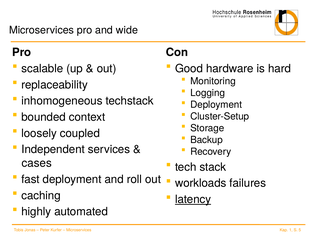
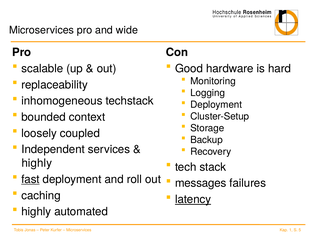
cases at (37, 163): cases -> highly
fast underline: none -> present
workloads: workloads -> messages
